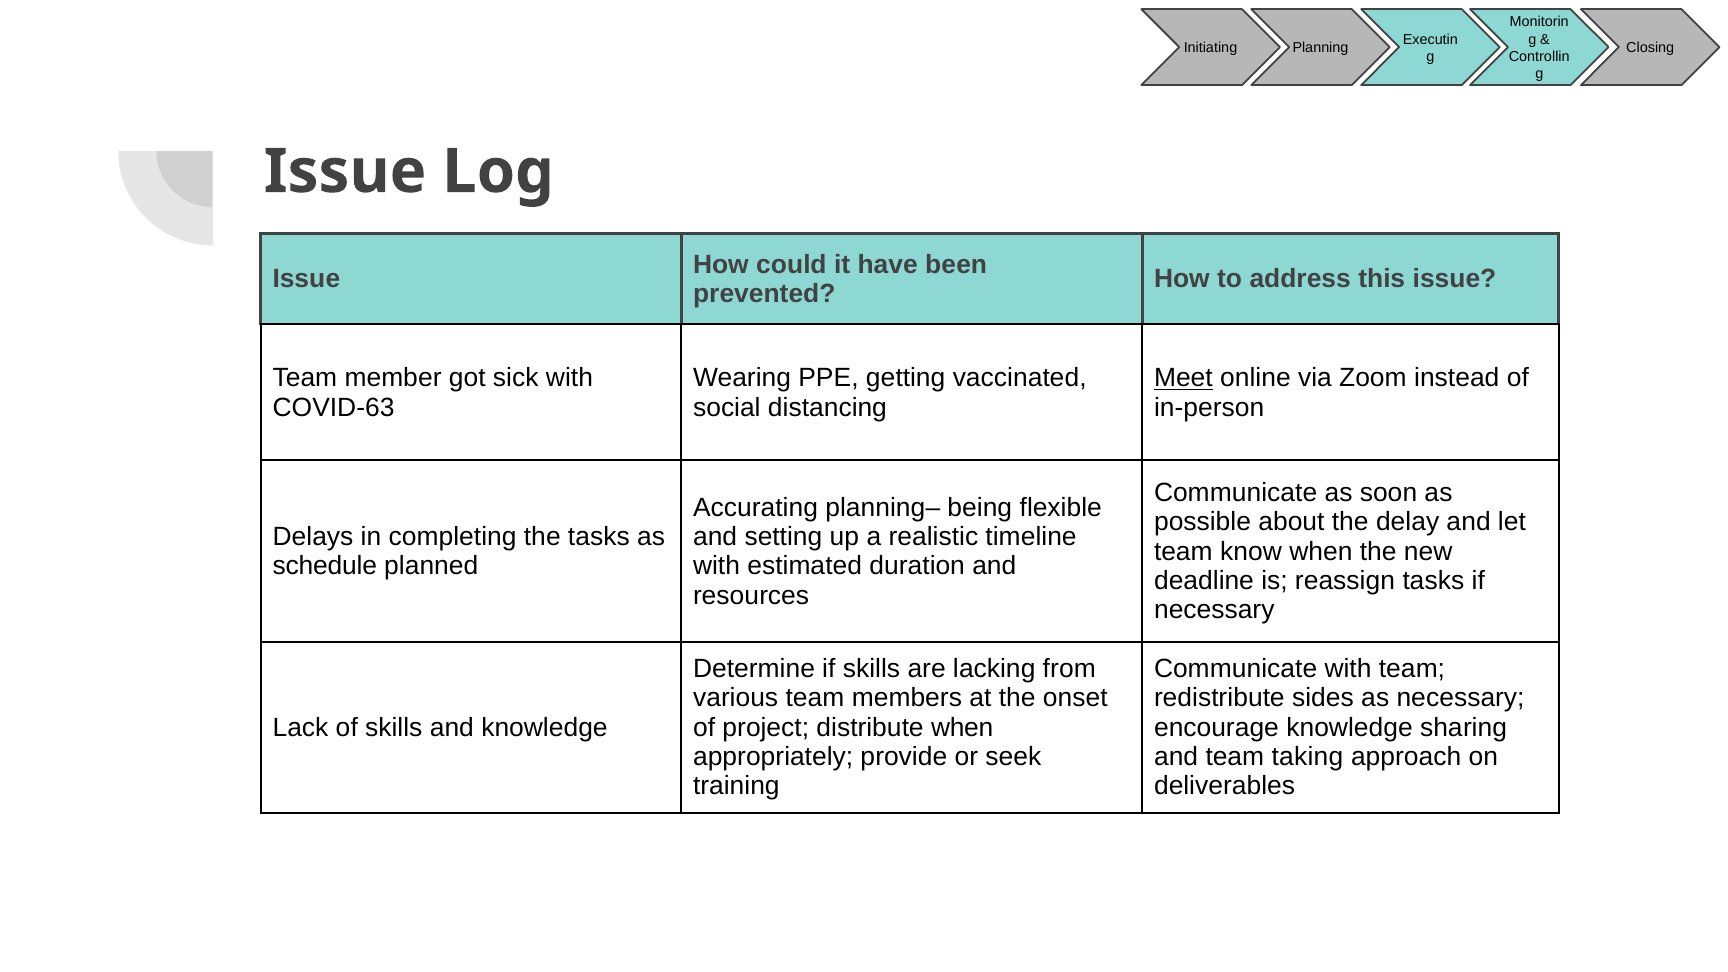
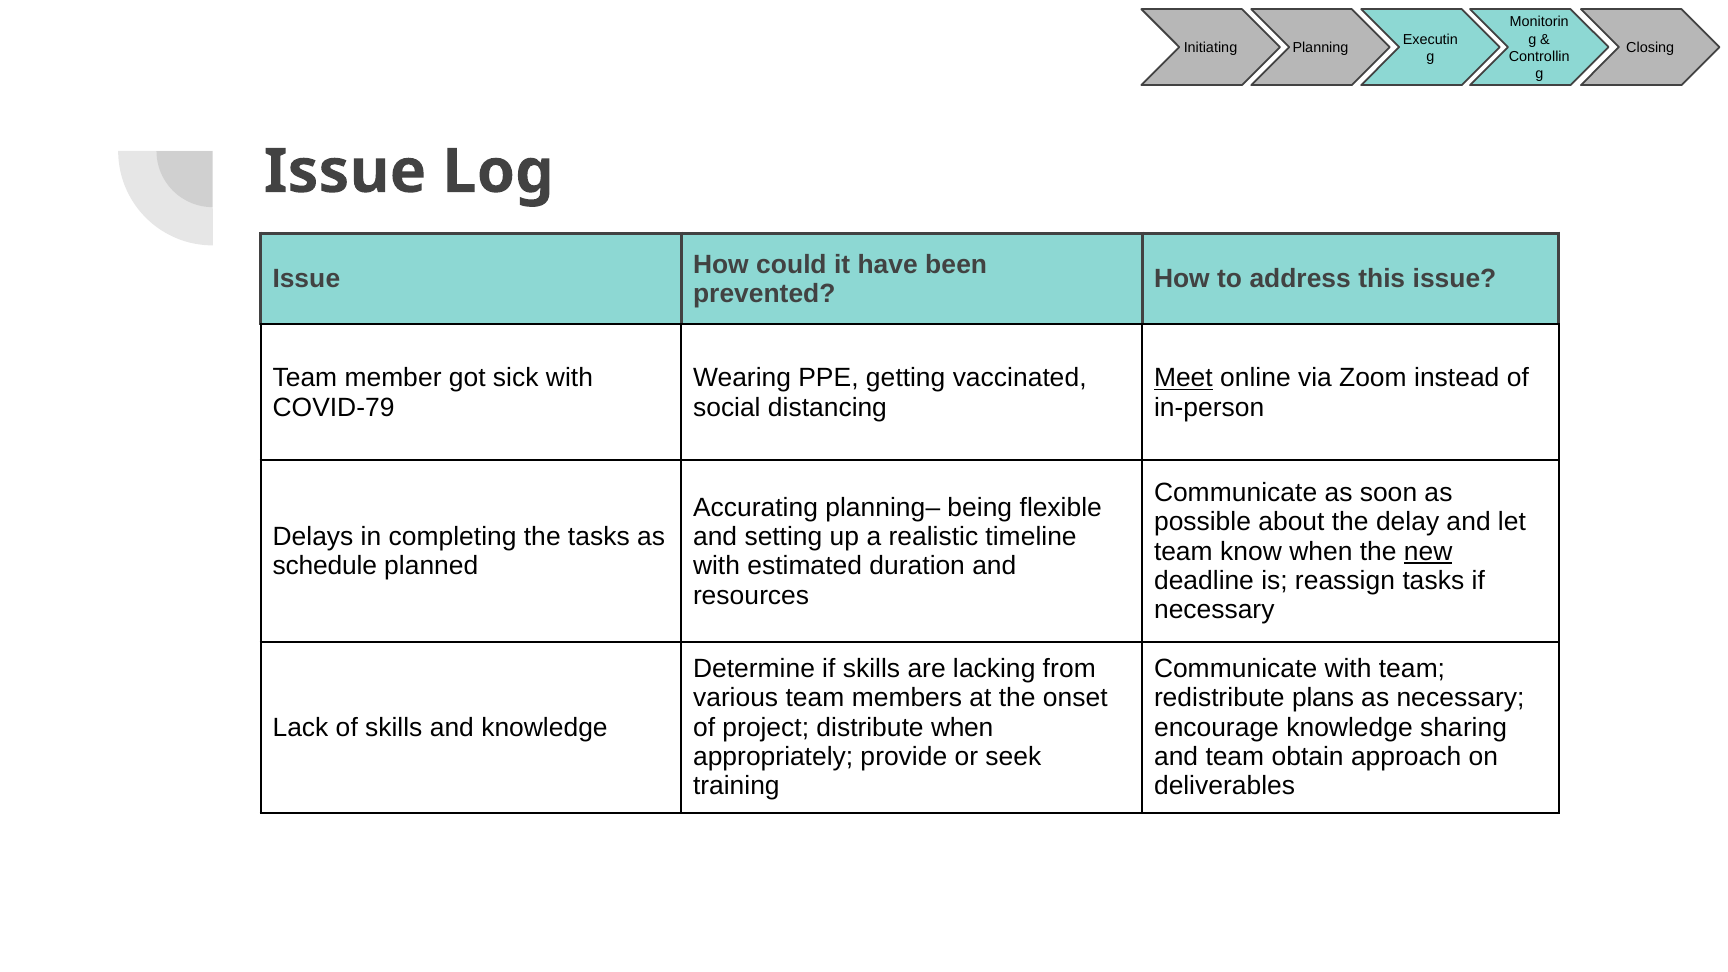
COVID-63: COVID-63 -> COVID-79
new underline: none -> present
sides: sides -> plans
taking: taking -> obtain
